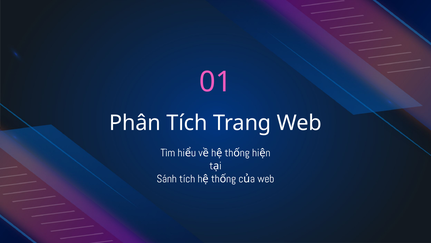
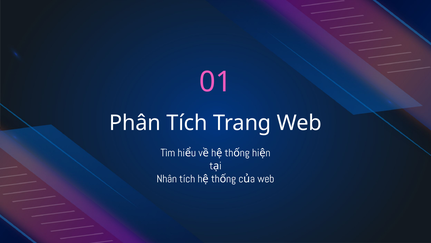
Sánh: Sánh -> Nhân
